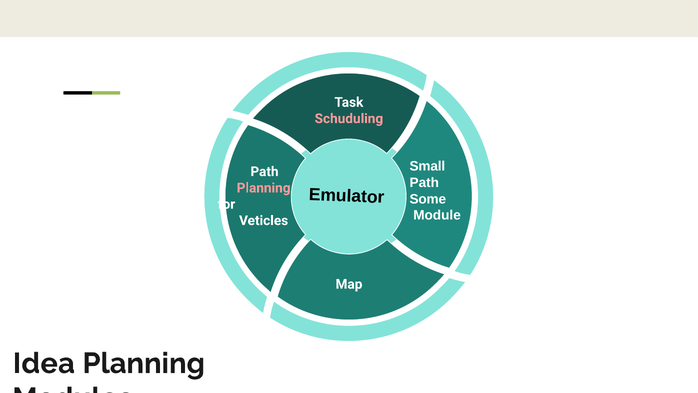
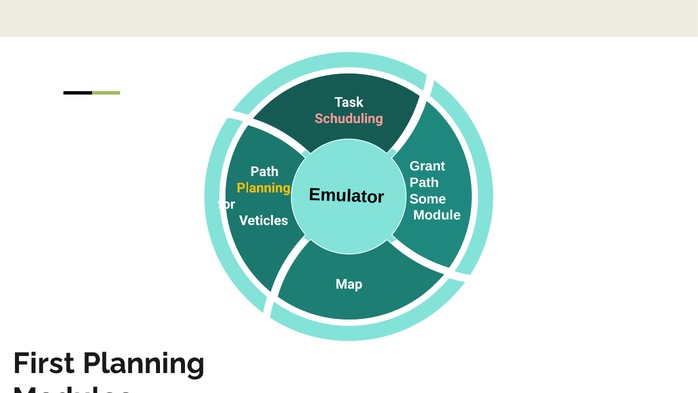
Small: Small -> Grant
Planning at (264, 188) colour: pink -> yellow
Idea: Idea -> First
